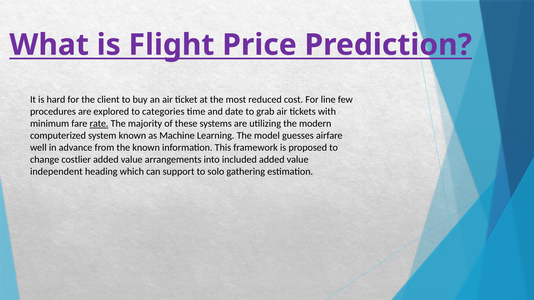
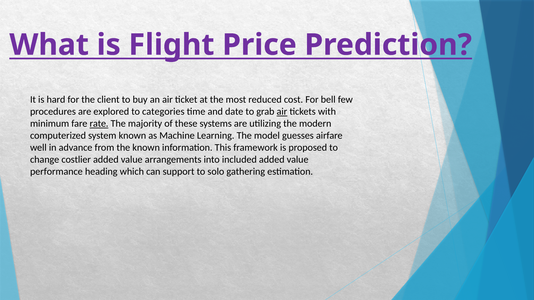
line: line -> bell
air at (282, 112) underline: none -> present
independent: independent -> performance
